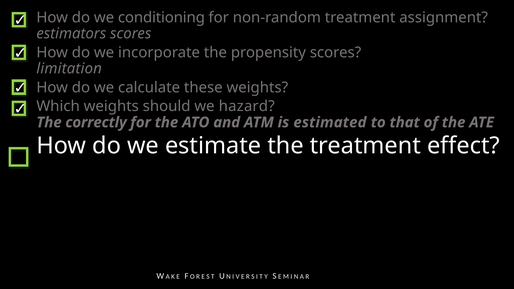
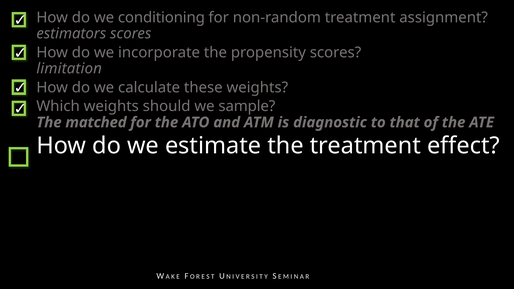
hazard: hazard -> sample
correctly: correctly -> matched
estimated: estimated -> diagnostic
